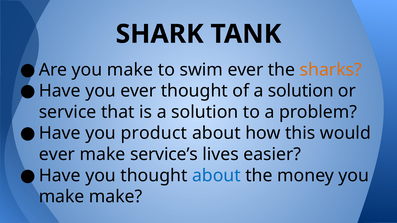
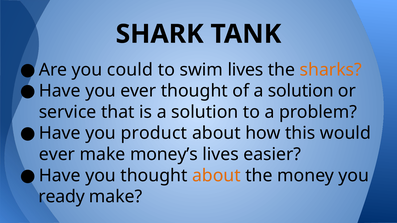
Are you make: make -> could
swim ever: ever -> lives
service’s: service’s -> money’s
about at (216, 176) colour: blue -> orange
make at (62, 197): make -> ready
